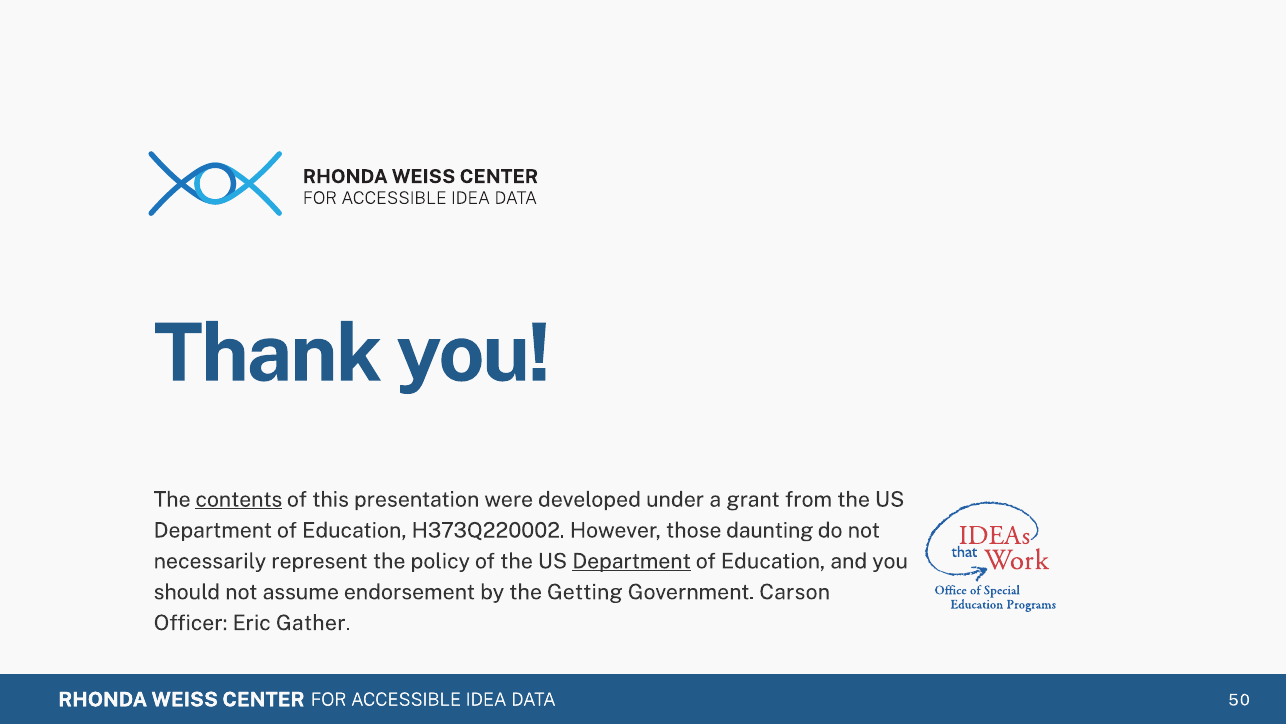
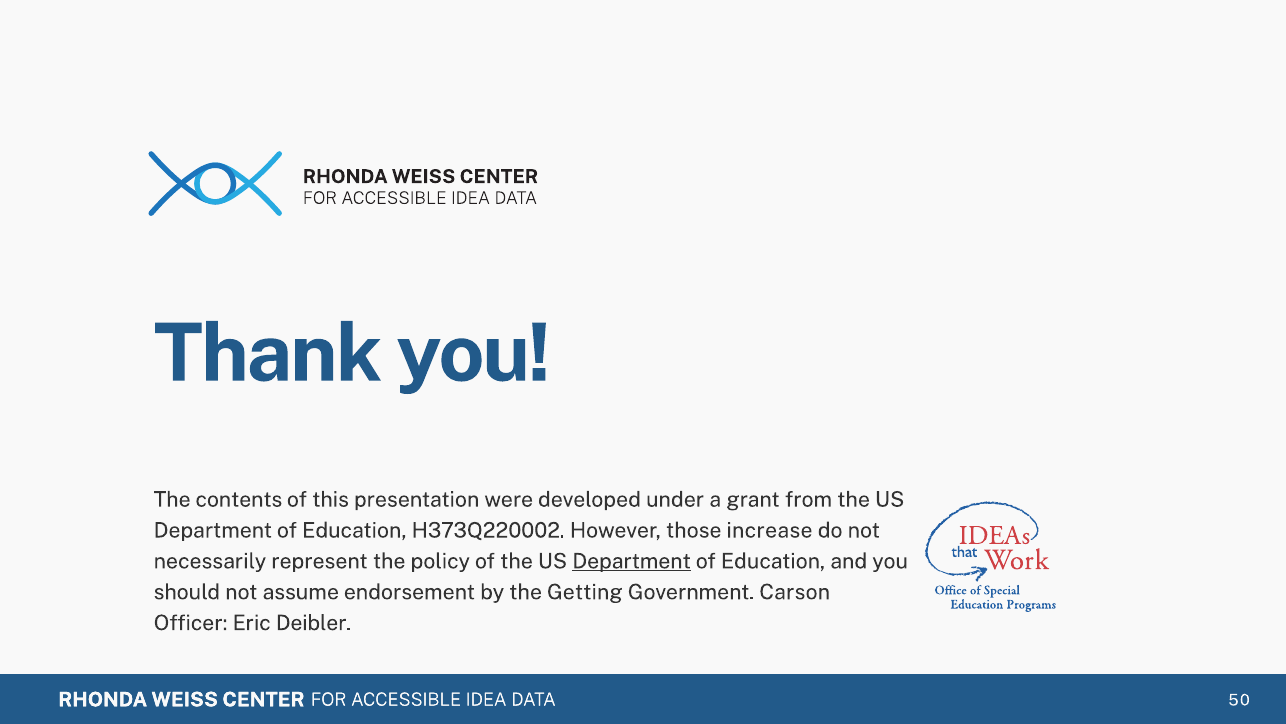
contents underline: present -> none
daunting: daunting -> increase
Gather: Gather -> Deibler
